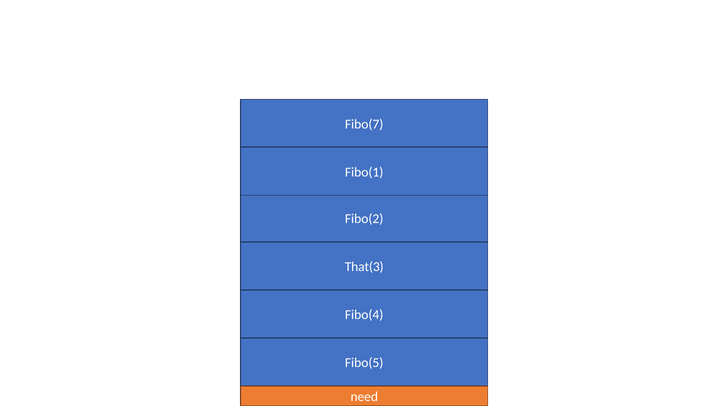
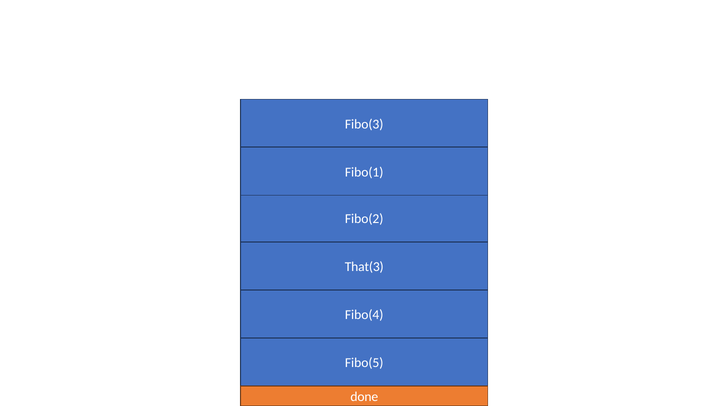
Fibo(7: Fibo(7 -> Fibo(3
need: need -> done
